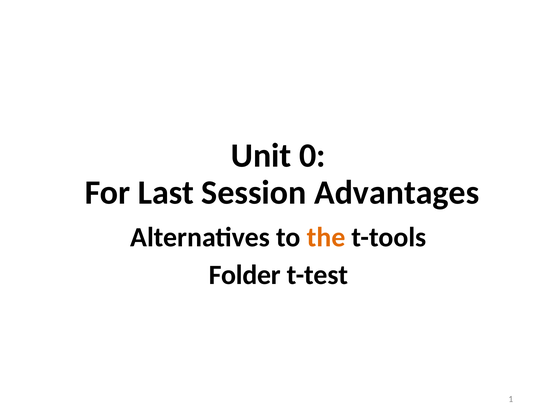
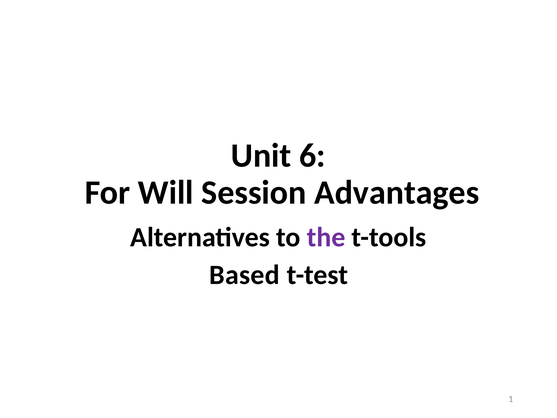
0: 0 -> 6
Last: Last -> Will
the colour: orange -> purple
Folder: Folder -> Based
